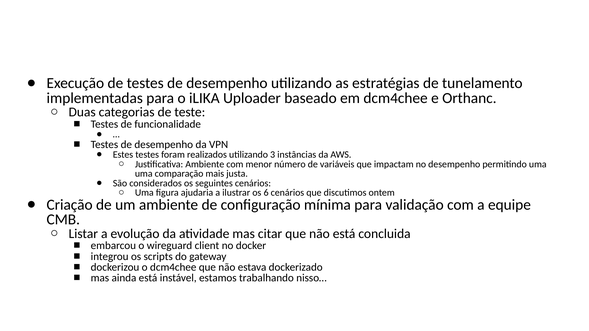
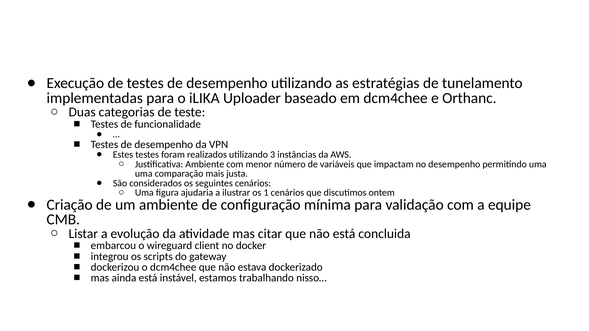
6: 6 -> 1
